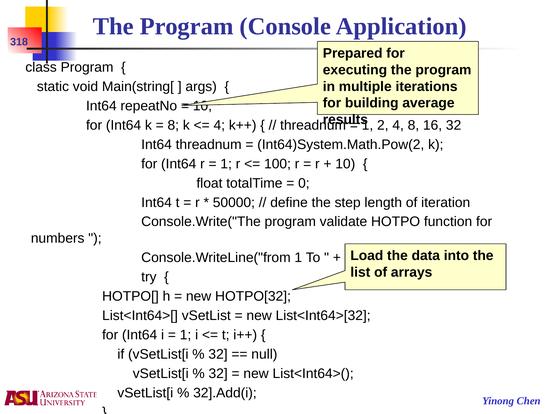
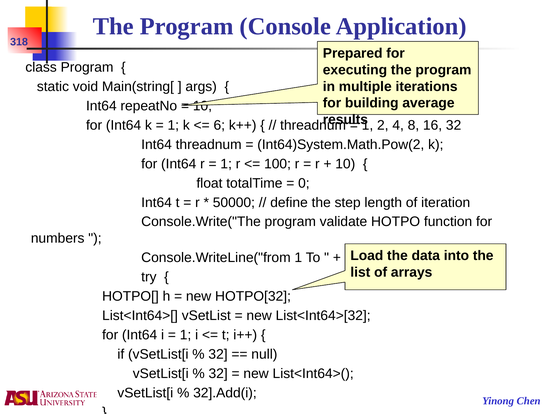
8 at (173, 125): 8 -> 1
4 at (219, 125): 4 -> 6
